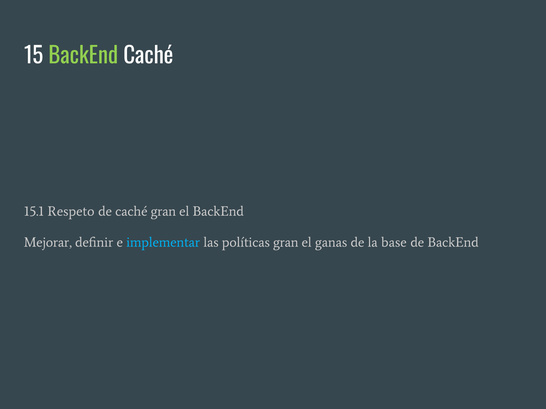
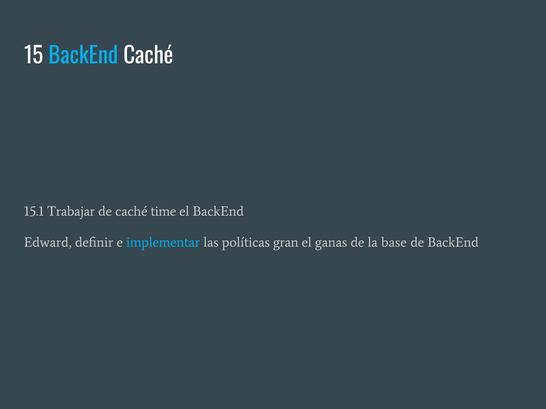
BackEnd at (83, 56) colour: light green -> light blue
Respeto: Respeto -> Trabajar
caché gran: gran -> time
Mejorar: Mejorar -> Edward
